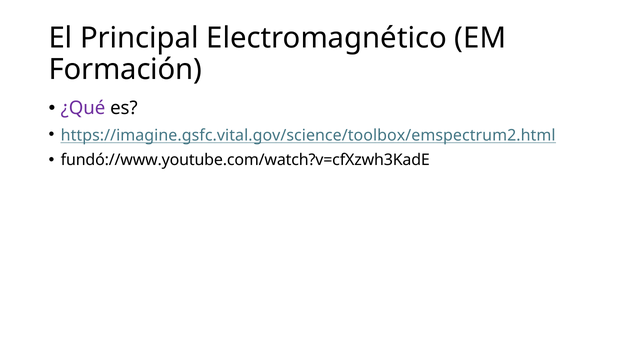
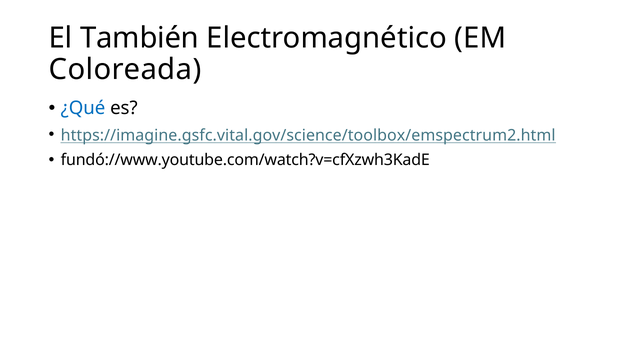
Principal: Principal -> También
Formación: Formación -> Coloreada
¿Qué colour: purple -> blue
